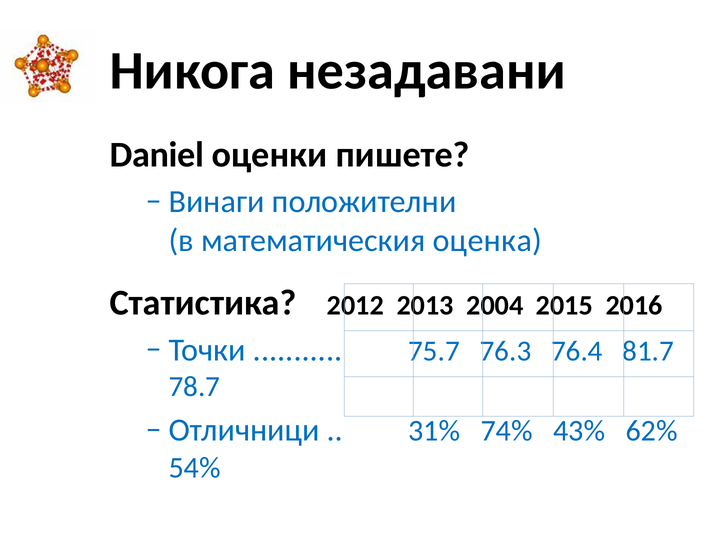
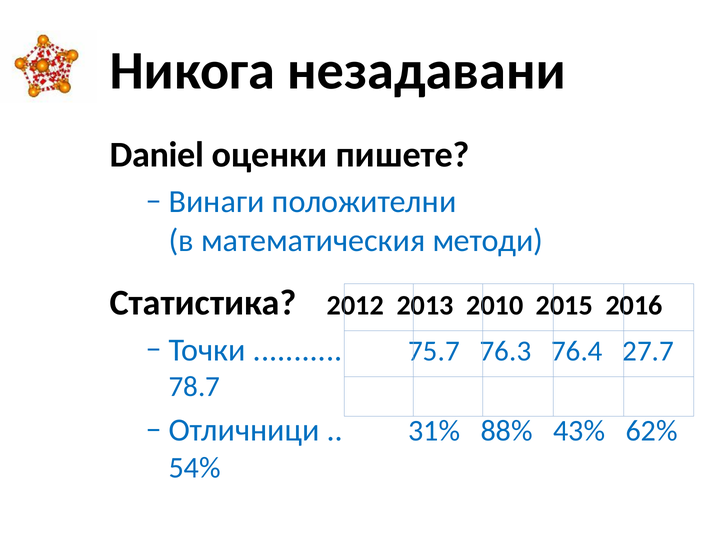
оценка: оценка -> методи
2004: 2004 -> 2010
81.7: 81.7 -> 27.7
74%: 74% -> 88%
